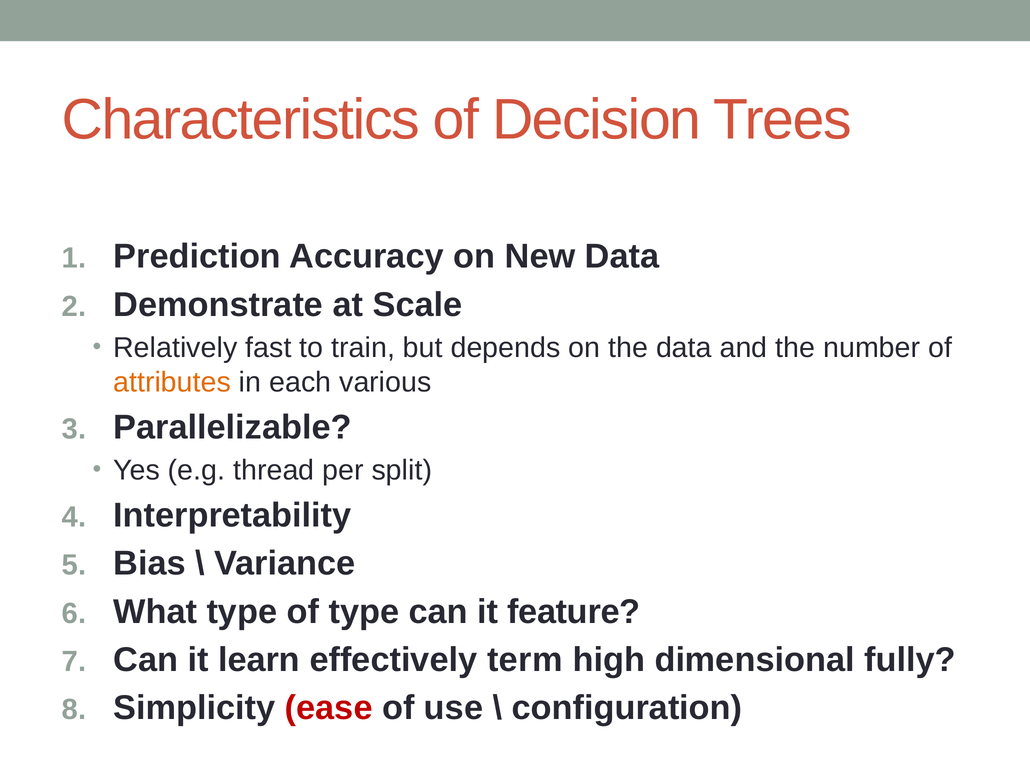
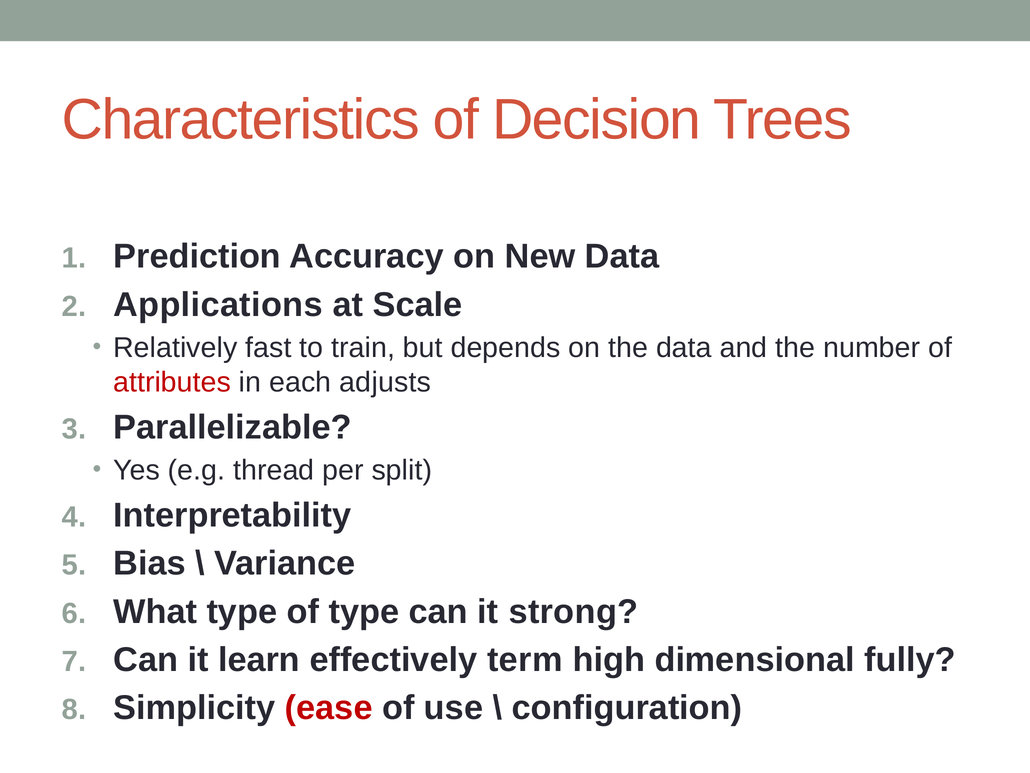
Demonstrate: Demonstrate -> Applications
attributes colour: orange -> red
various: various -> adjusts
feature: feature -> strong
